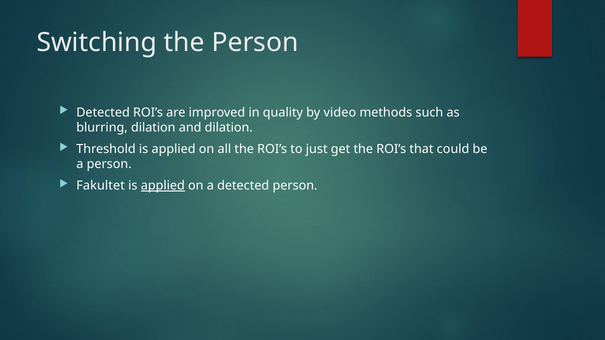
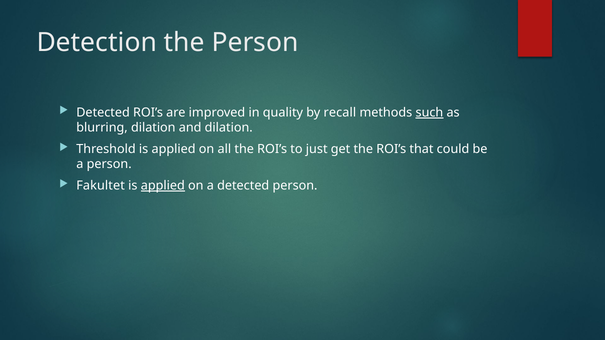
Switching: Switching -> Detection
video: video -> recall
such underline: none -> present
